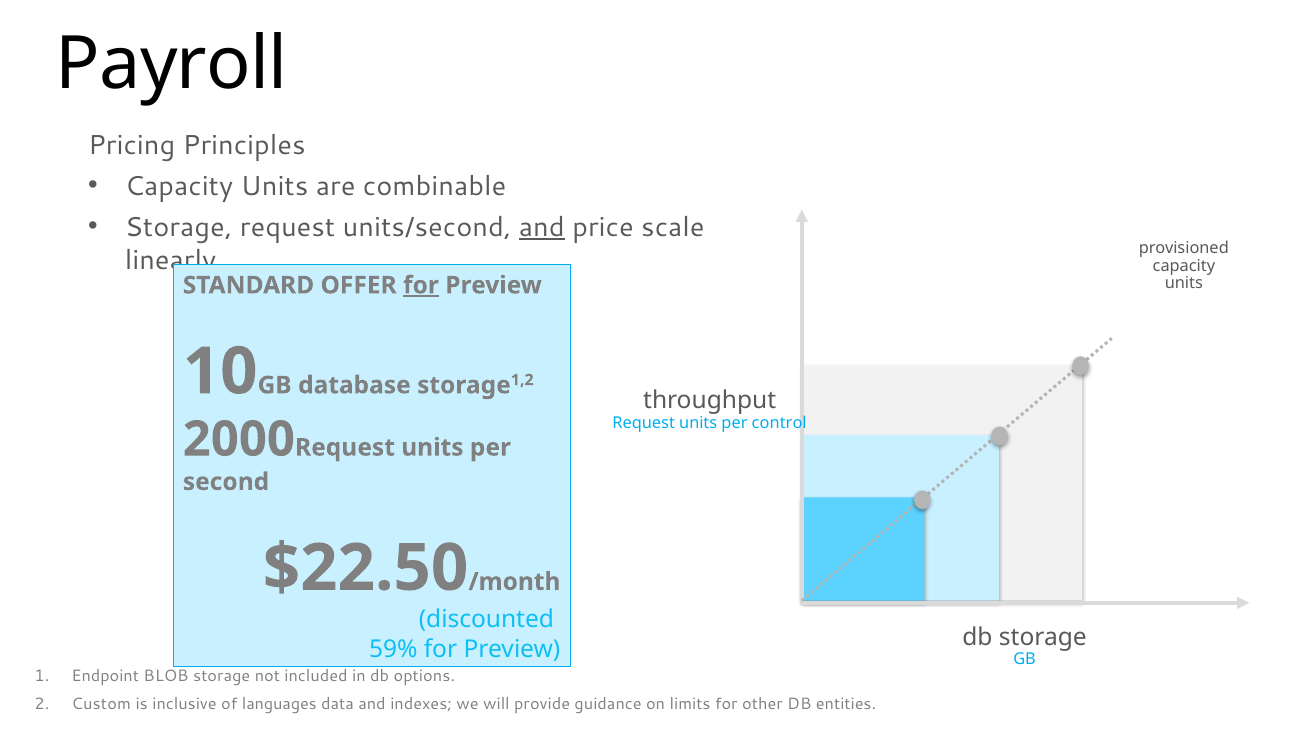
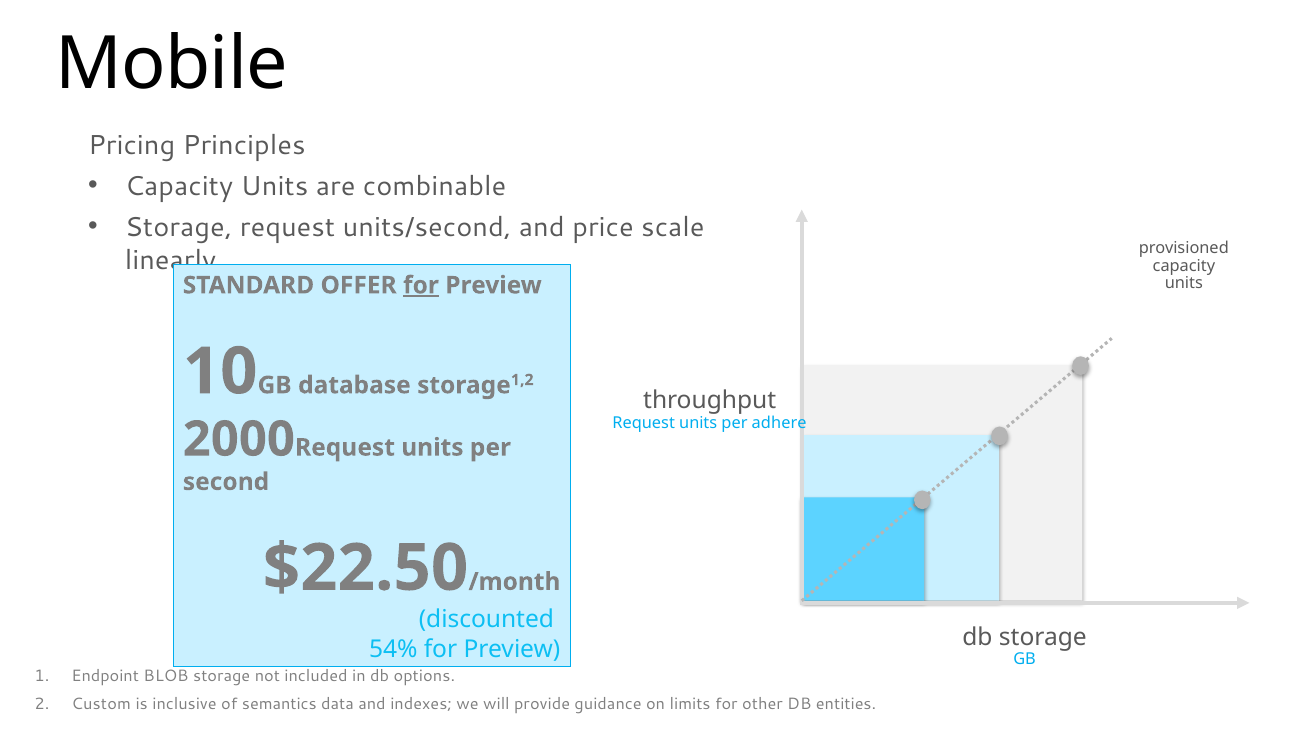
Payroll: Payroll -> Mobile
and at (542, 227) underline: present -> none
control: control -> adhere
59%: 59% -> 54%
languages: languages -> semantics
